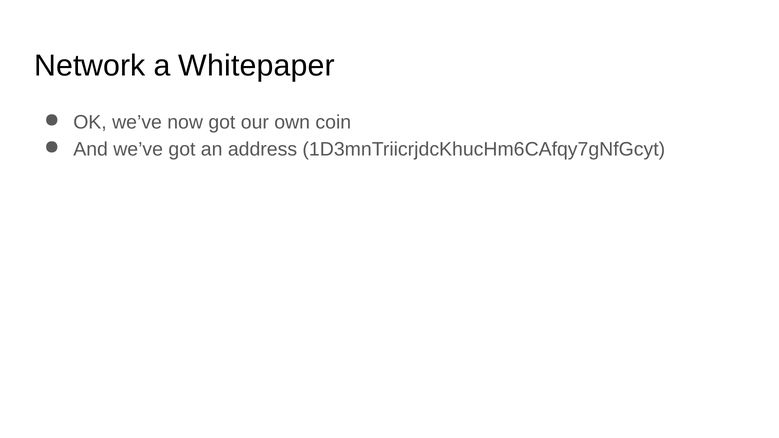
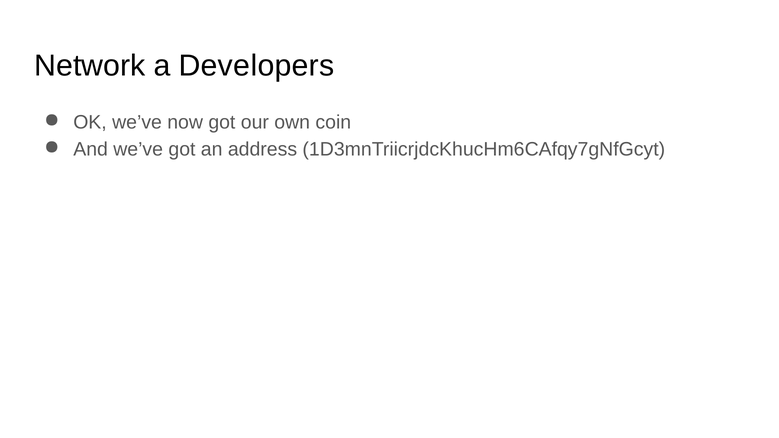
Whitepaper: Whitepaper -> Developers
